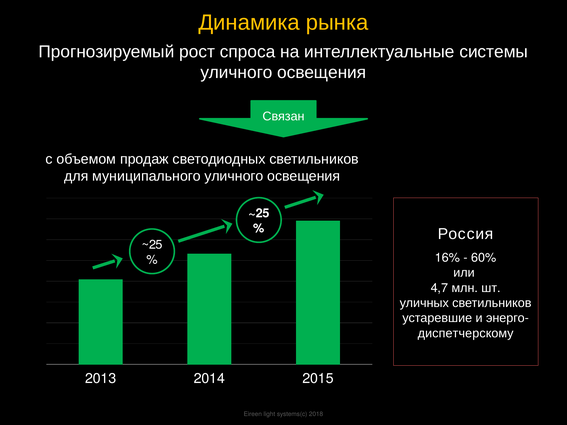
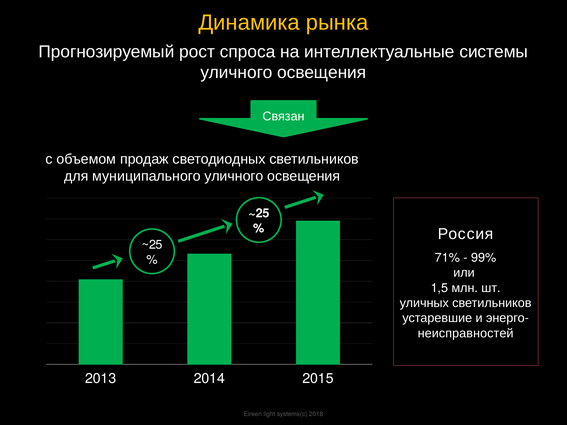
16%: 16% -> 71%
60%: 60% -> 99%
4,7: 4,7 -> 1,5
диспетчерскому: диспетчерскому -> неисправностей
